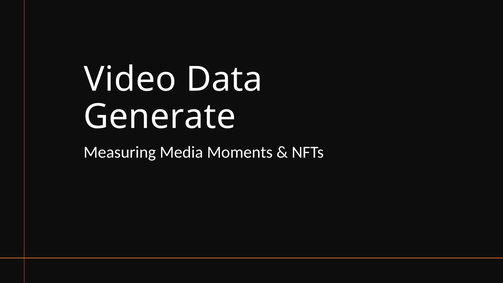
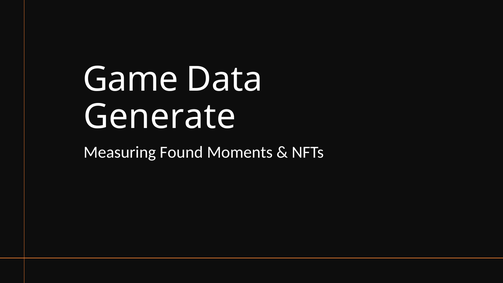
Video: Video -> Game
Media: Media -> Found
